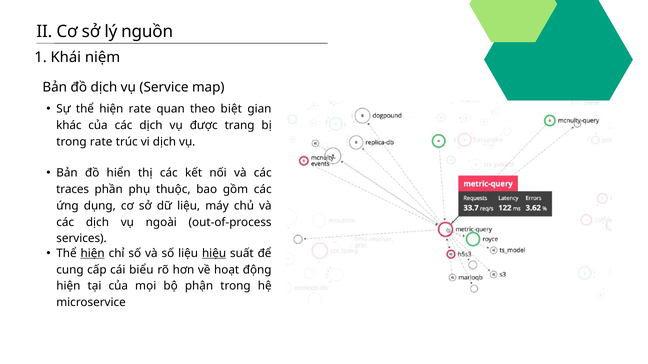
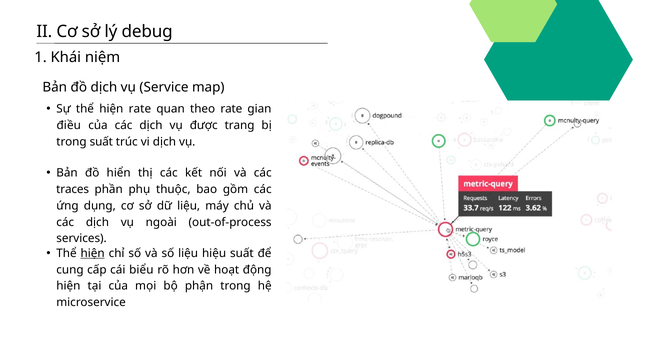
nguồn: nguồn -> debug
theo biệt: biệt -> rate
khác: khác -> điều
trong rate: rate -> suất
hiệu underline: present -> none
